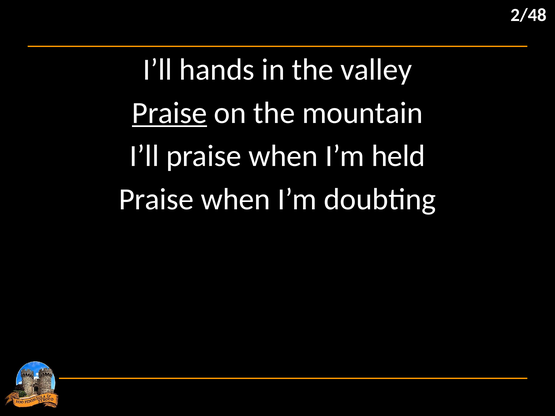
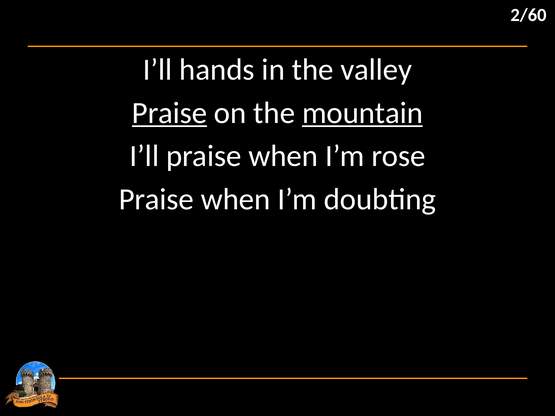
2/48: 2/48 -> 2/60
mountain underline: none -> present
held: held -> rose
